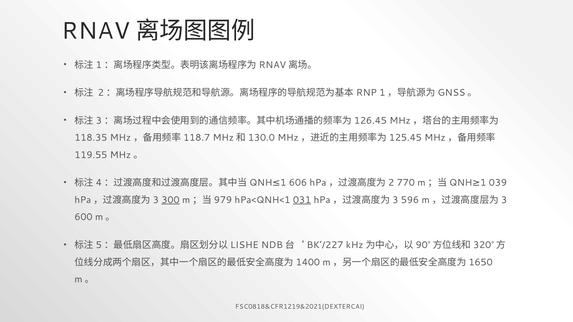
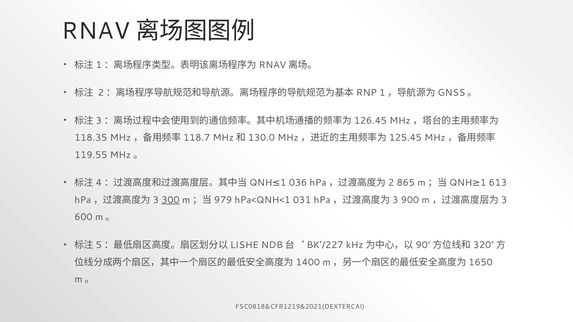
606: 606 -> 036
770: 770 -> 865
039: 039 -> 613
031 underline: present -> none
596: 596 -> 900
